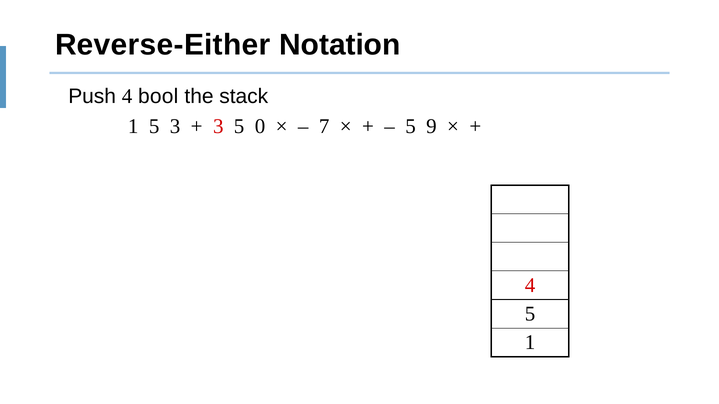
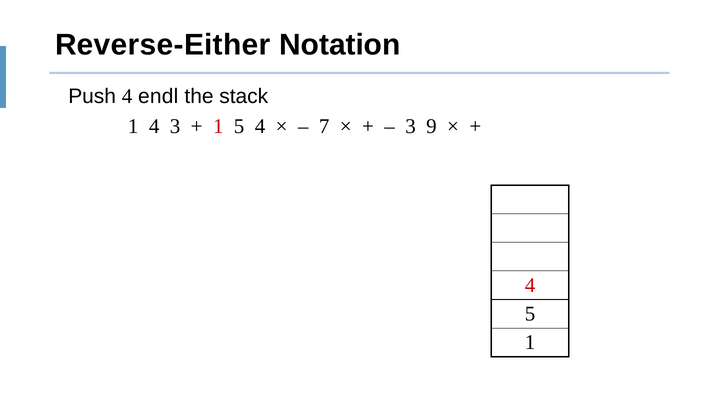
bool: bool -> endl
1 5: 5 -> 4
3 at (218, 127): 3 -> 1
5 0: 0 -> 4
5 at (411, 127): 5 -> 3
